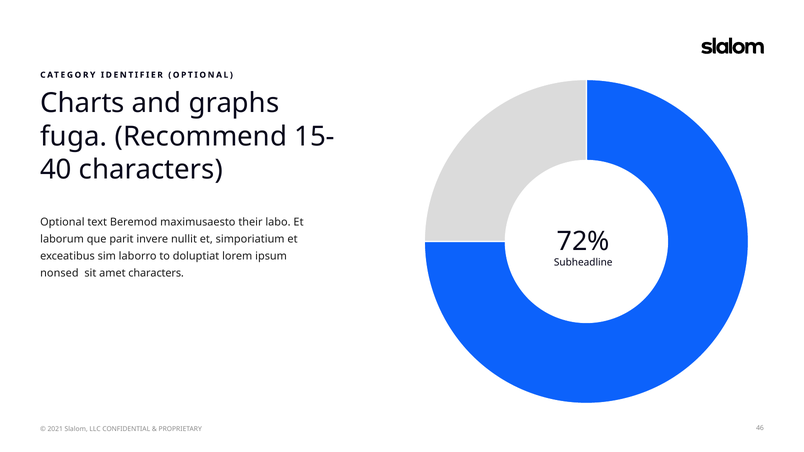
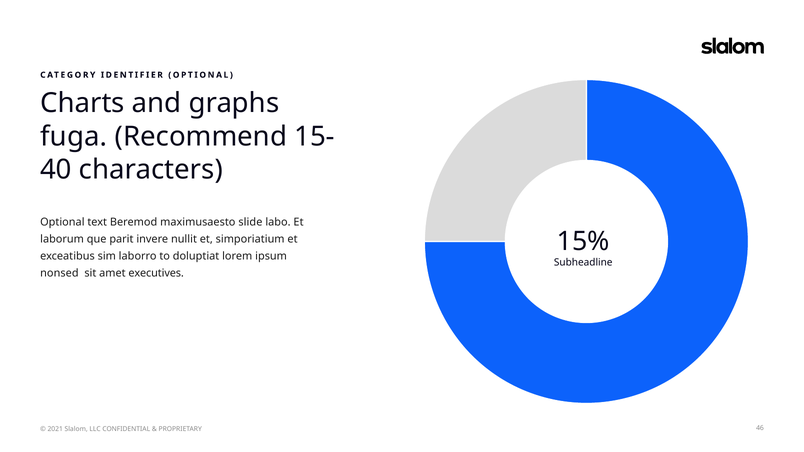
their: their -> slide
72%: 72% -> 15%
amet characters: characters -> executives
